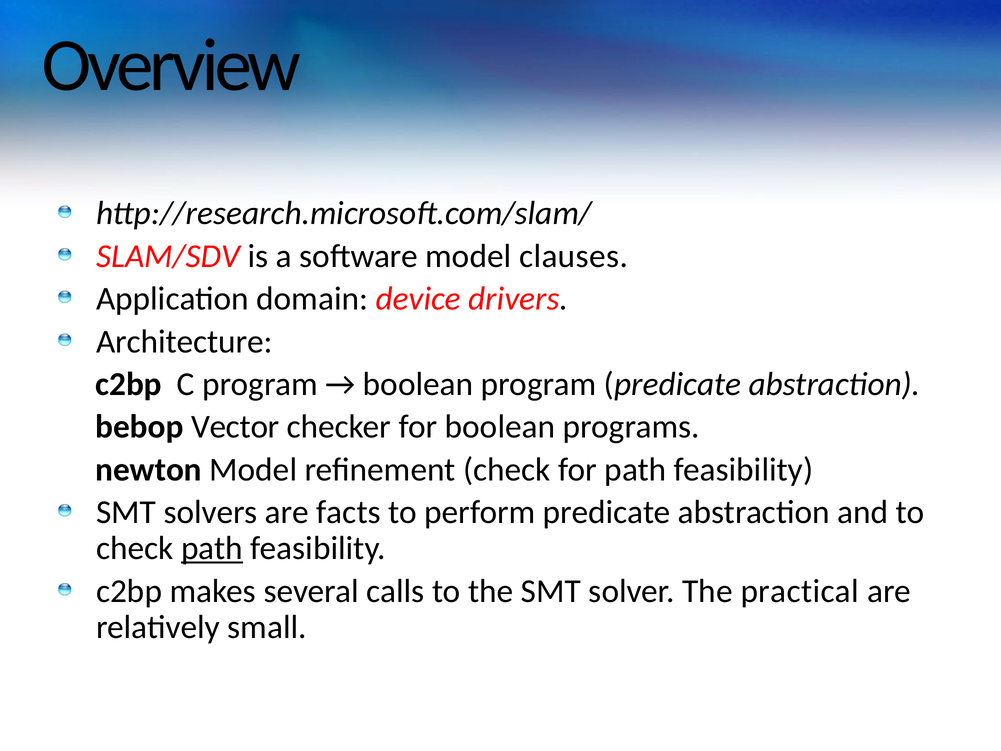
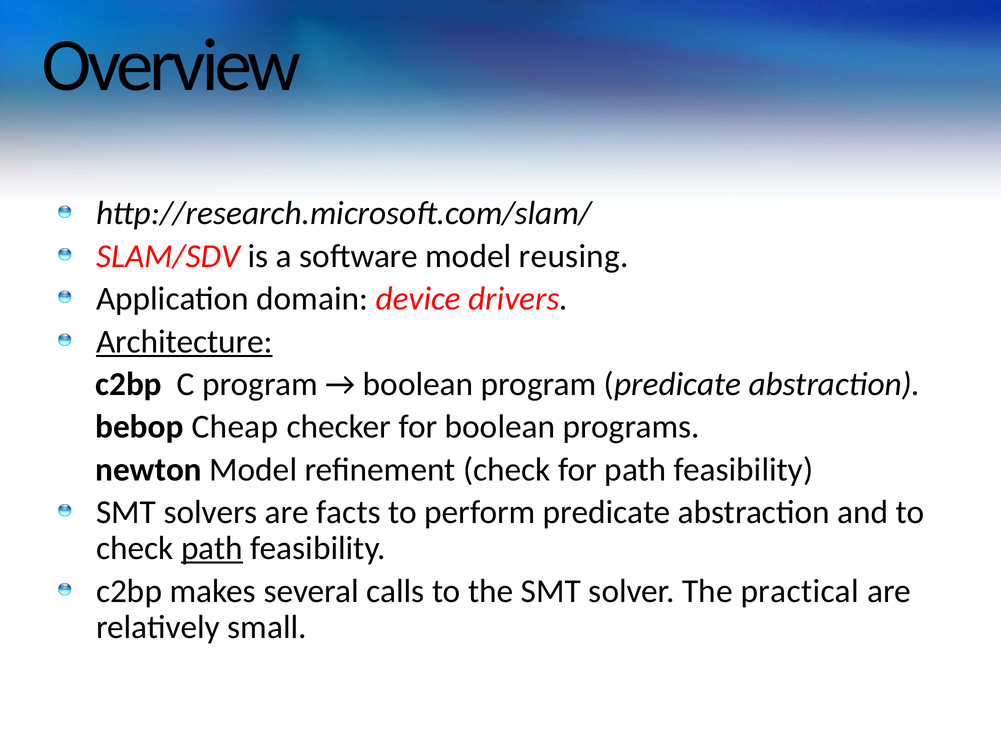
clauses: clauses -> reusing
Architecture underline: none -> present
Vector: Vector -> Cheap
